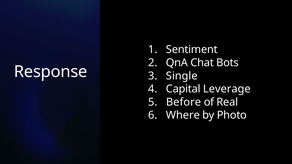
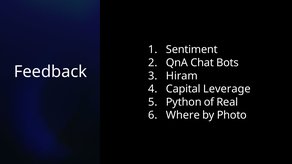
Response: Response -> Feedback
Single: Single -> Hiram
Before: Before -> Python
